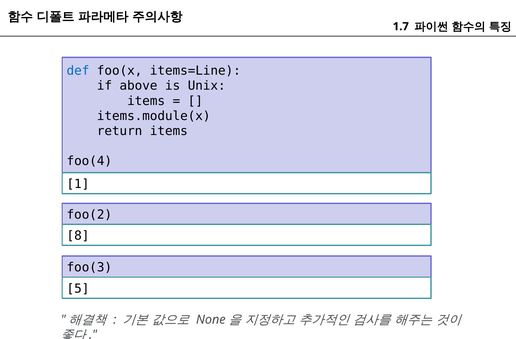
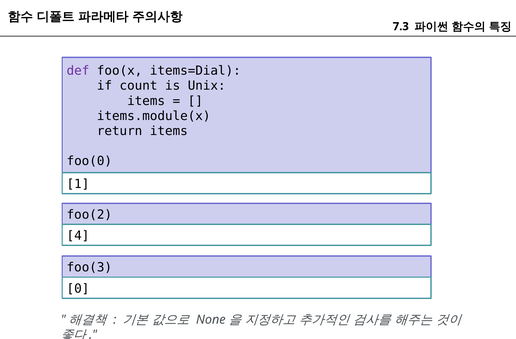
1.7: 1.7 -> 7.3
def colour: blue -> purple
items=Line: items=Line -> items=Dial
above: above -> count
foo(4: foo(4 -> foo(0
8: 8 -> 4
5: 5 -> 0
